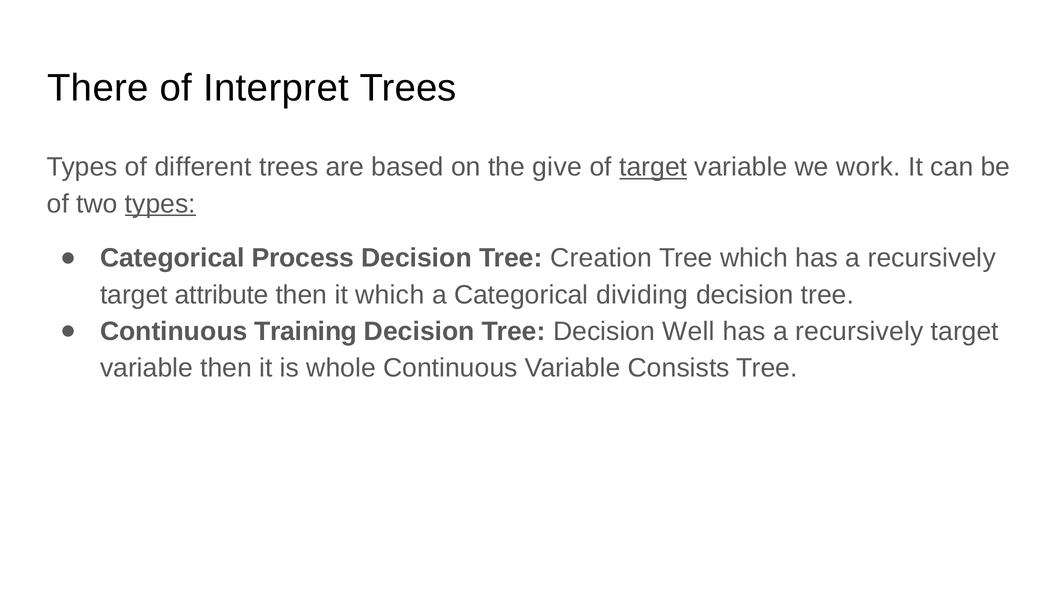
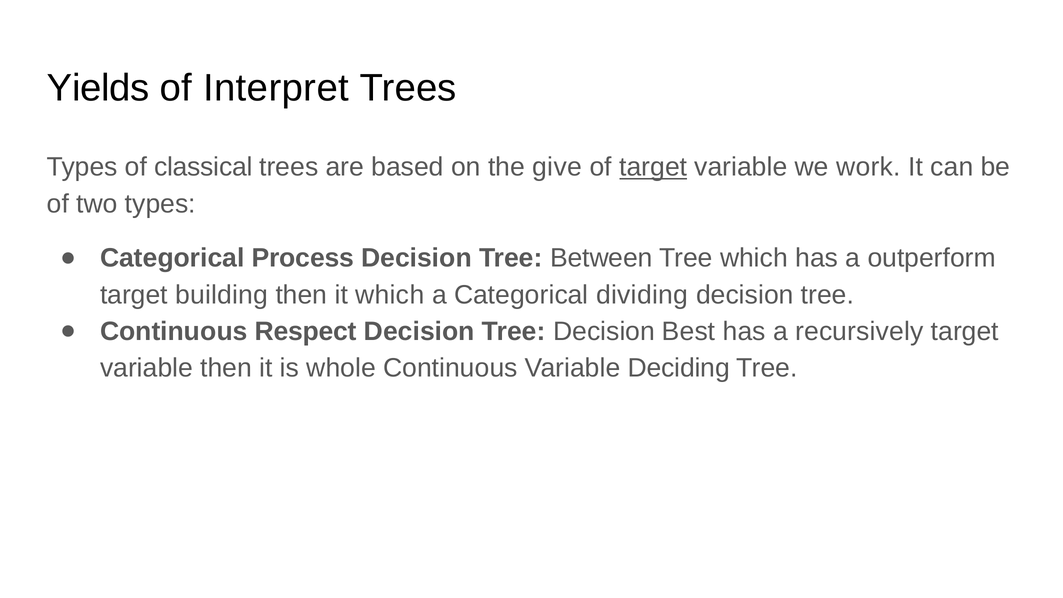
There: There -> Yields
different: different -> classical
types at (160, 204) underline: present -> none
Creation: Creation -> Between
which has a recursively: recursively -> outperform
attribute: attribute -> building
Training: Training -> Respect
Well: Well -> Best
Consists: Consists -> Deciding
